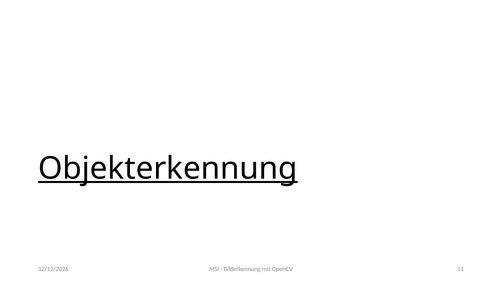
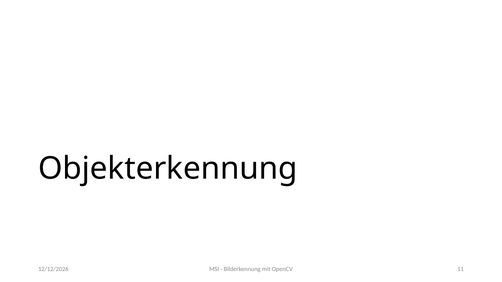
Objekterkennung underline: present -> none
